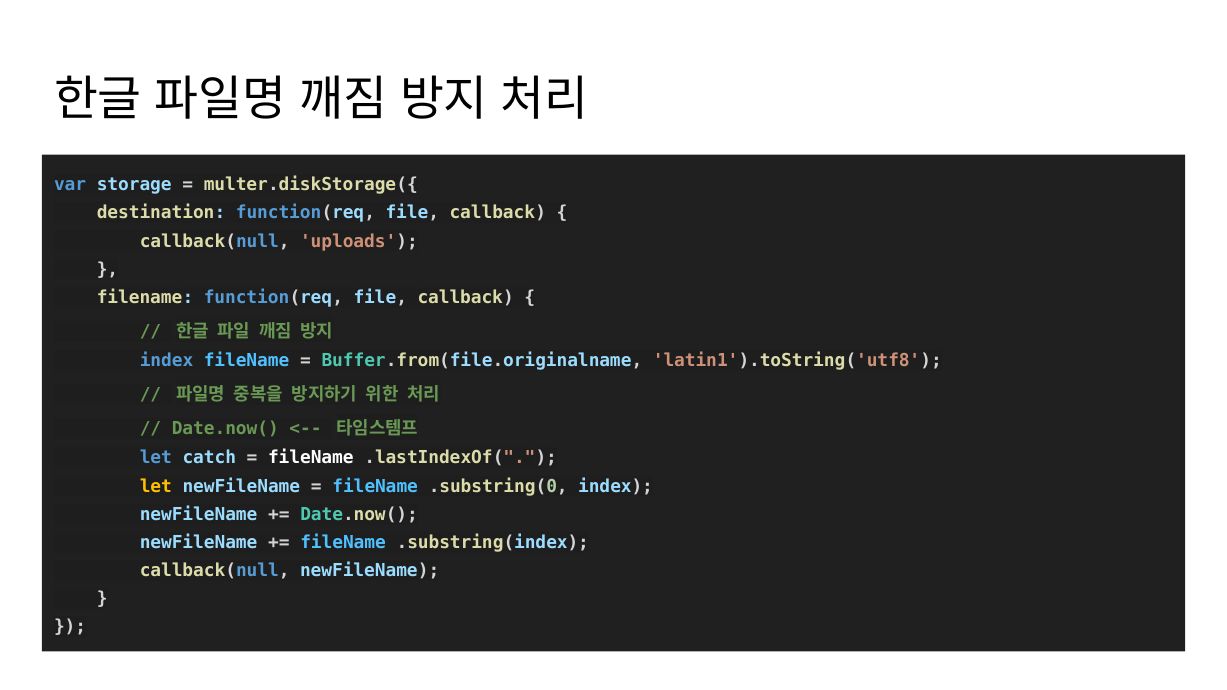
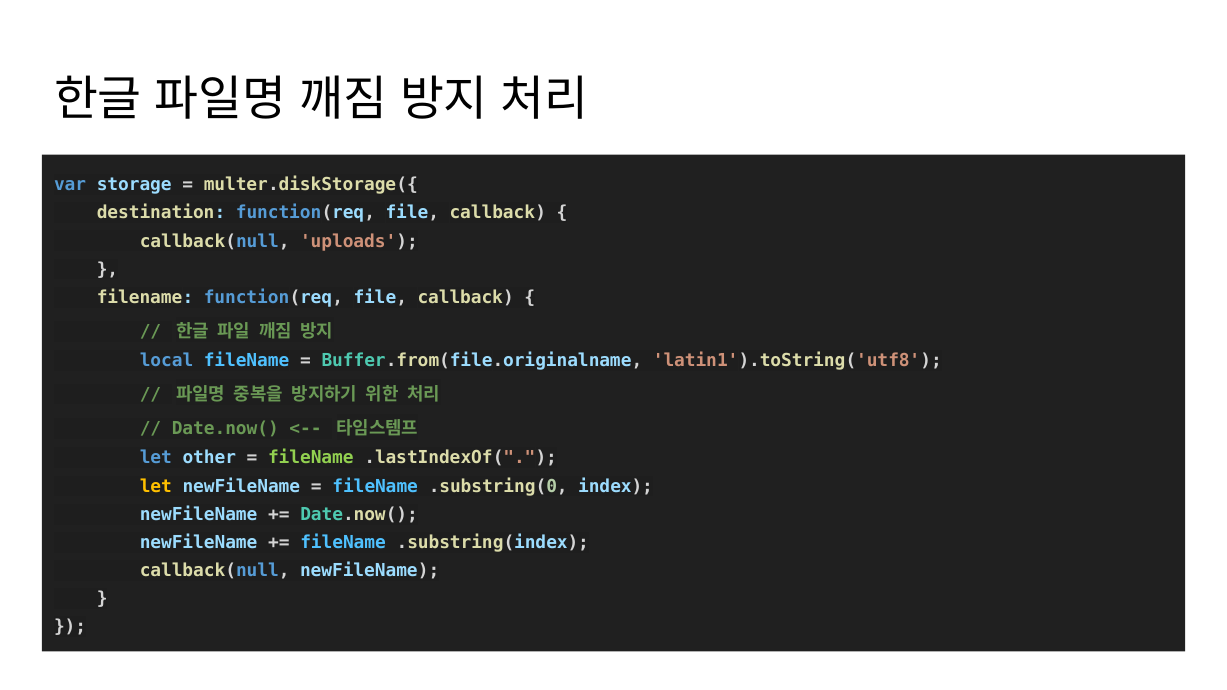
index at (167, 360): index -> local
catch: catch -> other
fileName at (311, 458) colour: white -> light green
